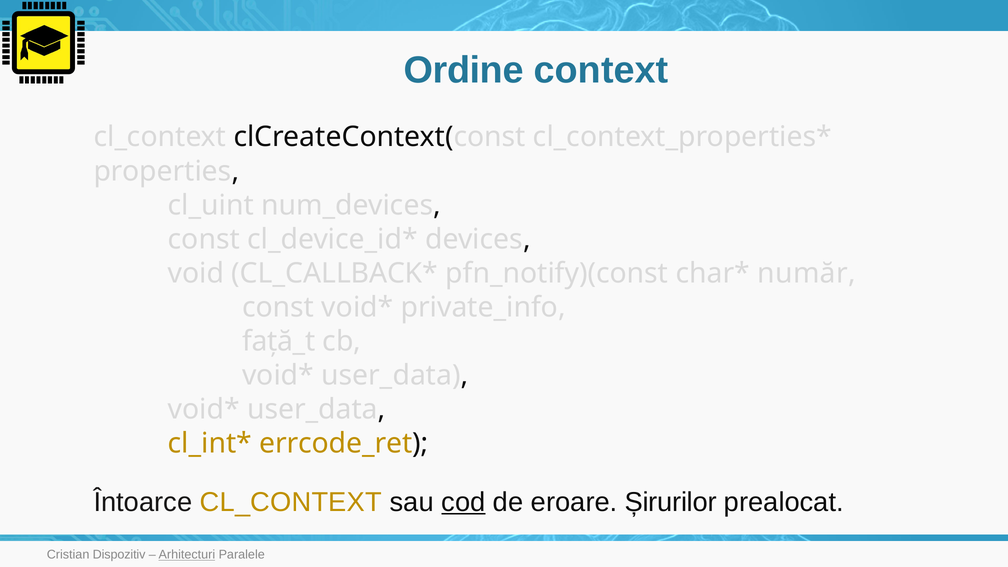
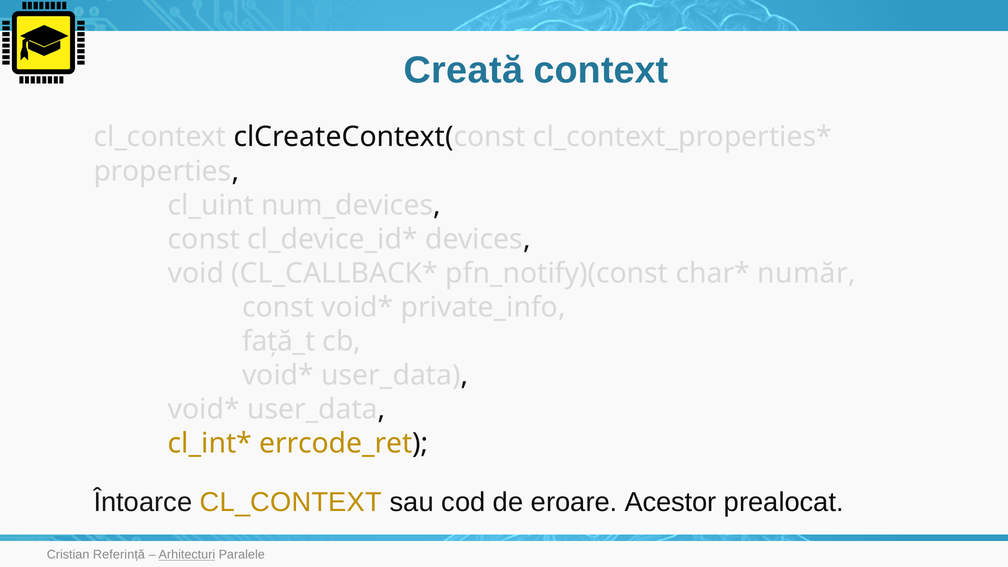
Ordine: Ordine -> Creată
cod underline: present -> none
Șirurilor: Șirurilor -> Acestor
Dispozitiv: Dispozitiv -> Referință
